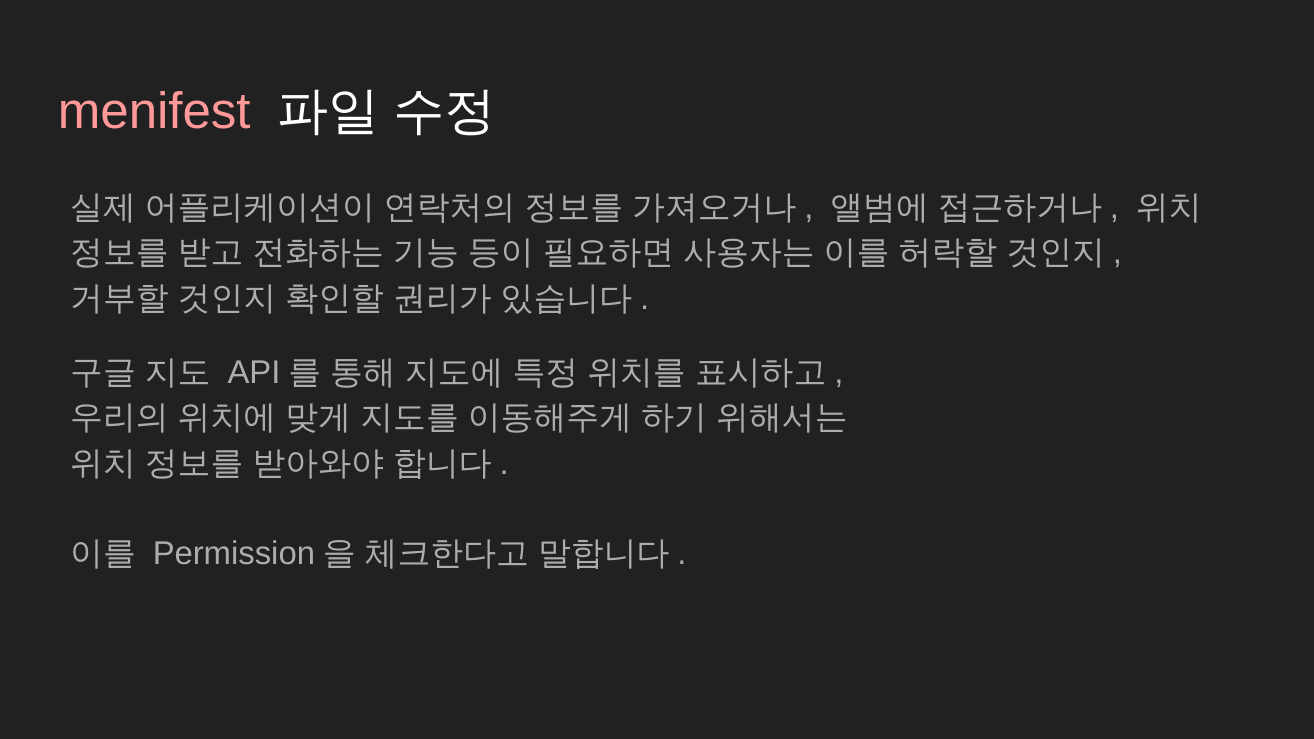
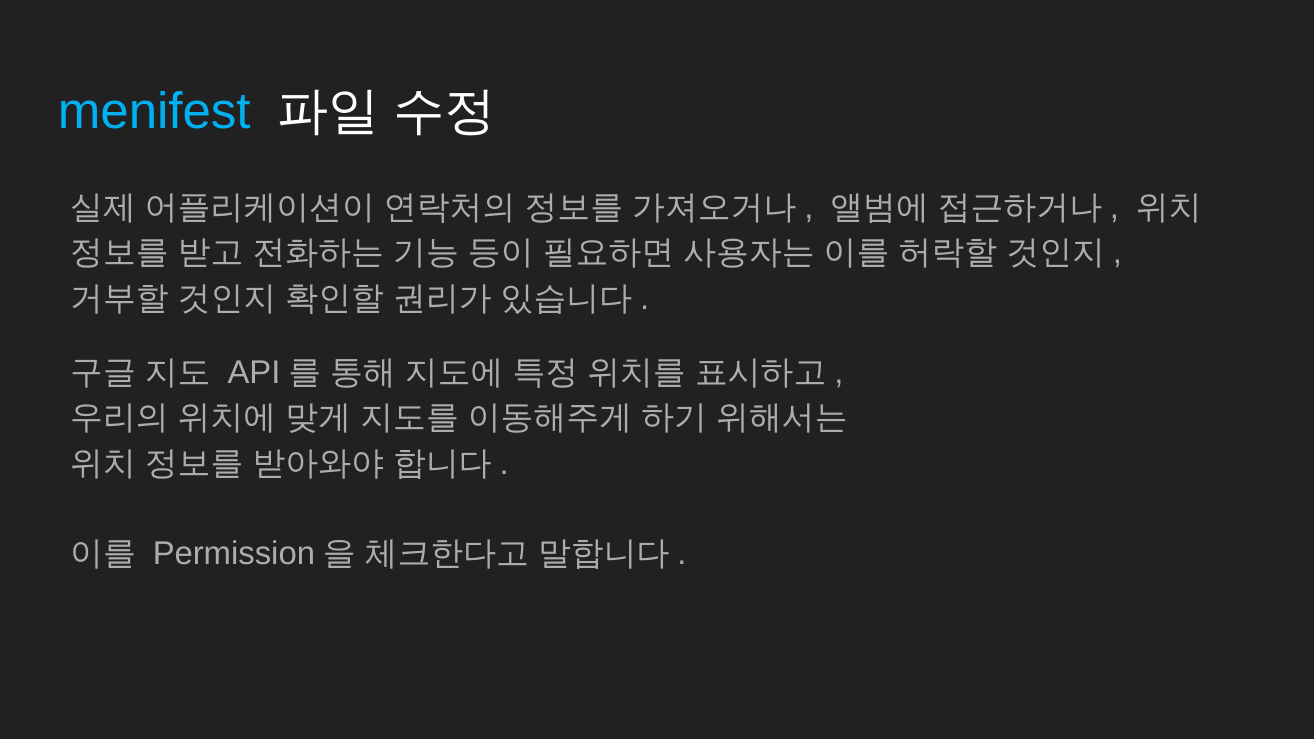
menifest colour: pink -> light blue
